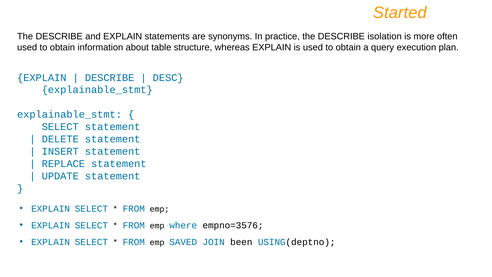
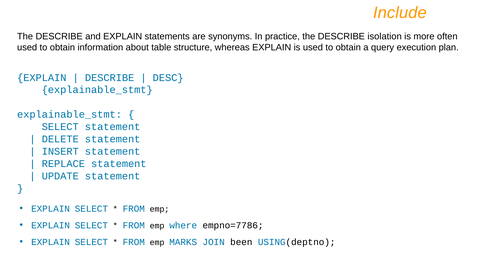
Started: Started -> Include
empno=3576: empno=3576 -> empno=7786
SAVED: SAVED -> MARKS
